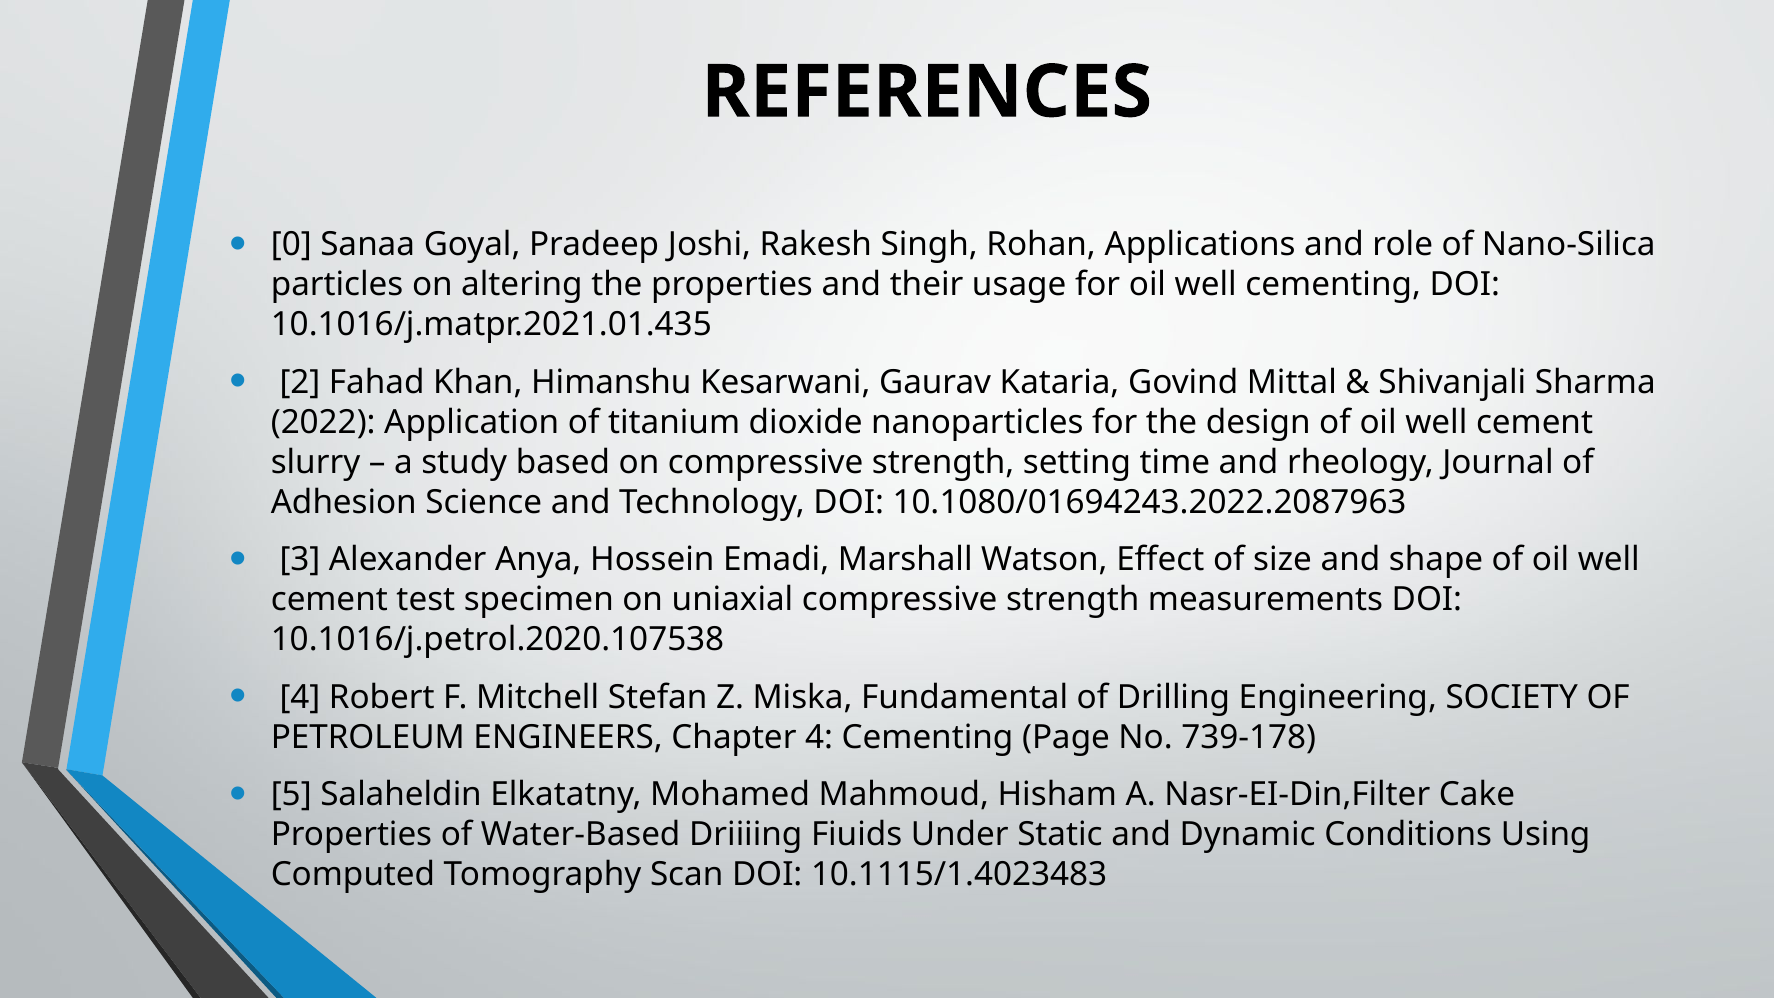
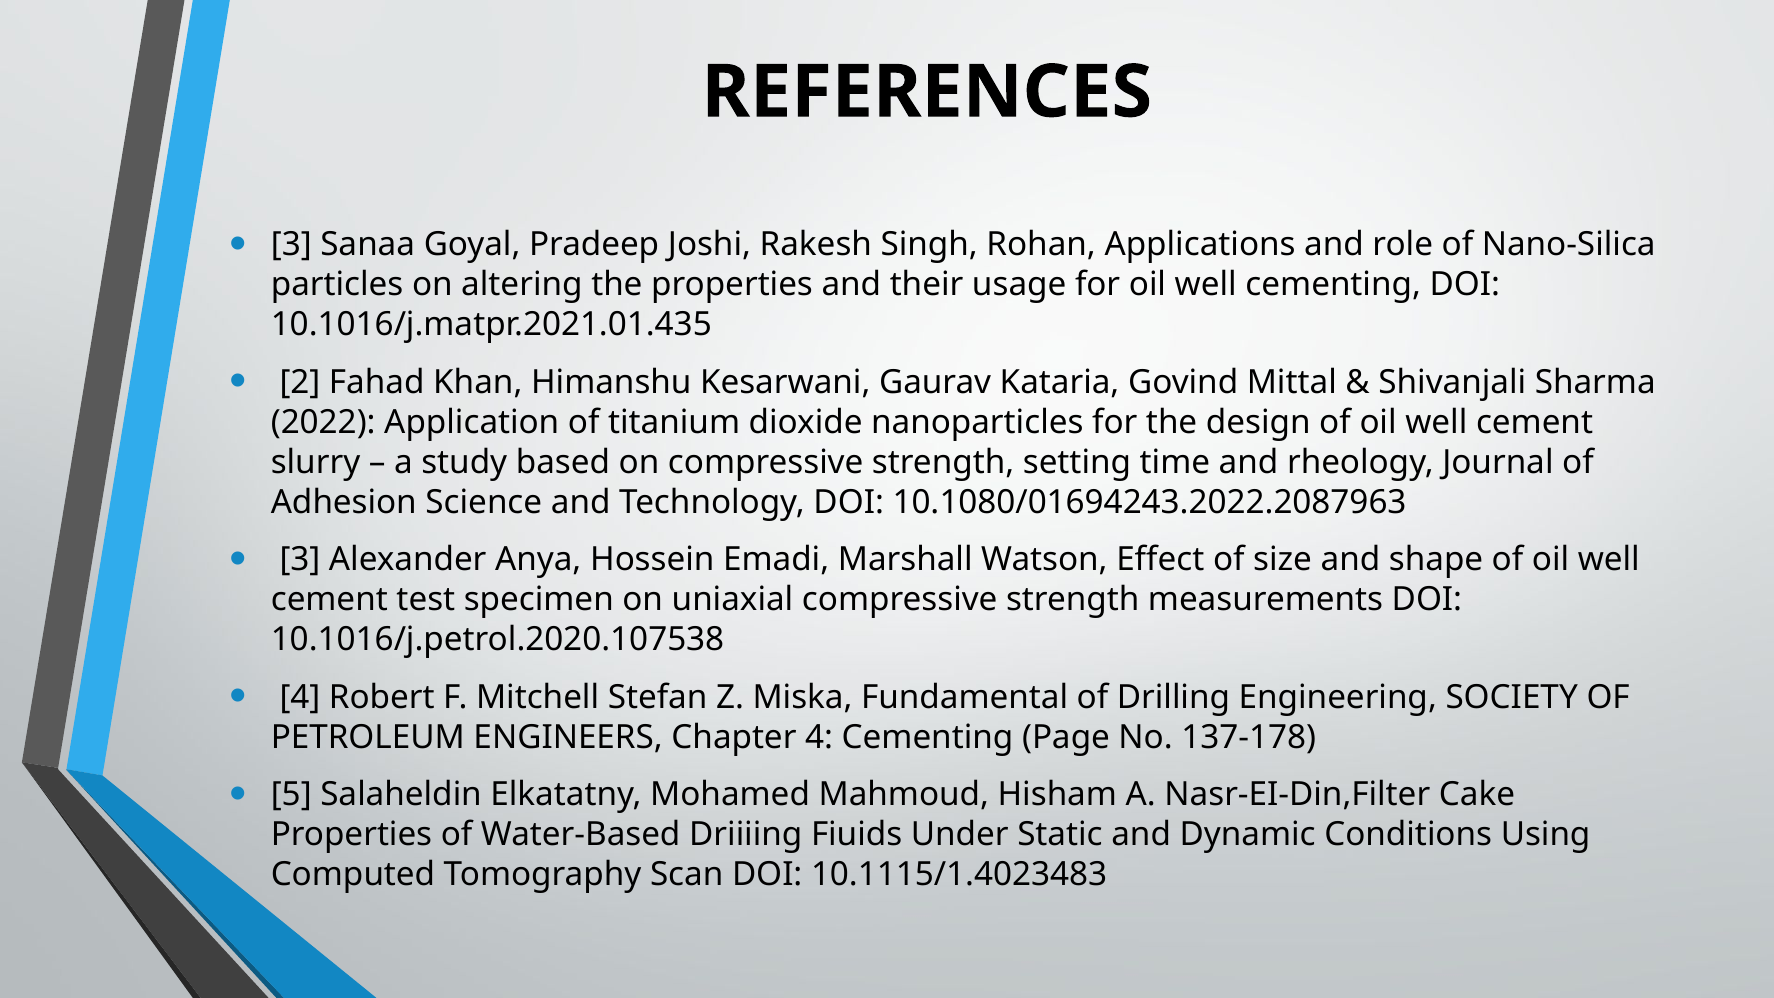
0 at (291, 245): 0 -> 3
739-178: 739-178 -> 137-178
